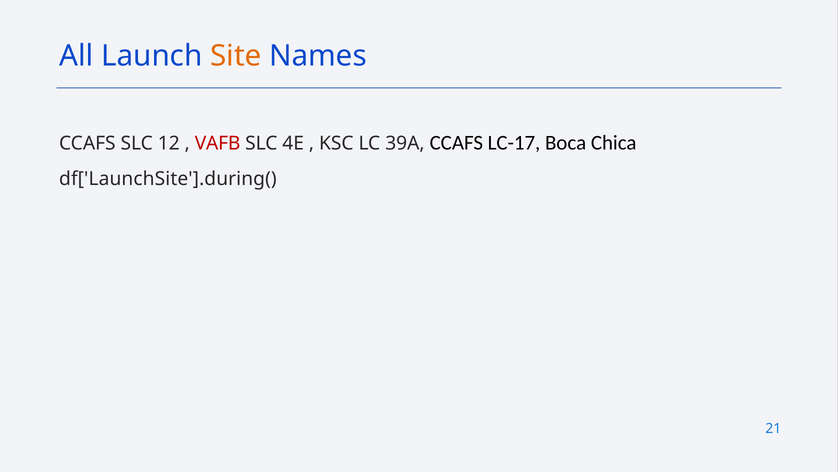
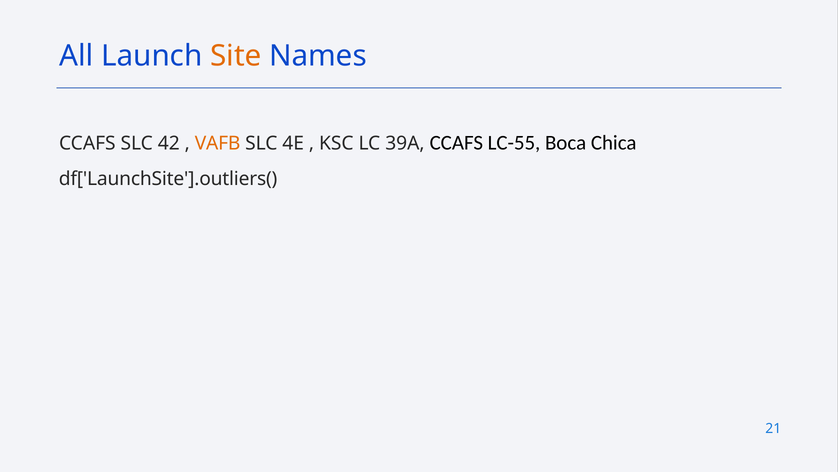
12: 12 -> 42
VAFB colour: red -> orange
LC-17: LC-17 -> LC-55
df['LaunchSite'].during(: df['LaunchSite'].during( -> df['LaunchSite'].outliers(
